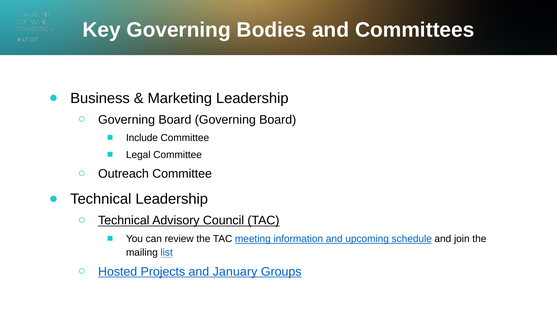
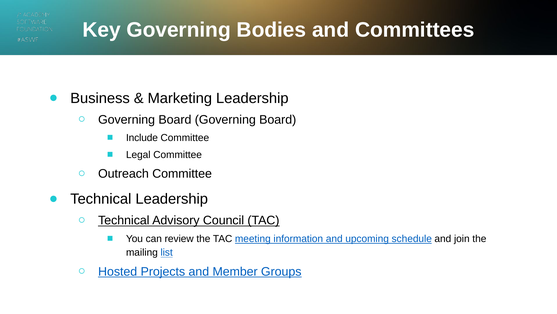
January: January -> Member
